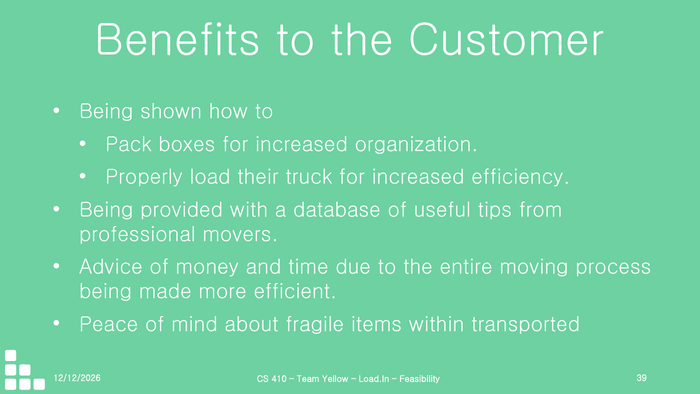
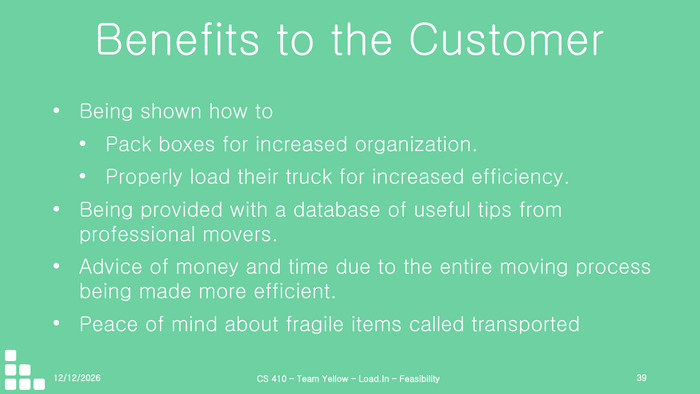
within: within -> called
